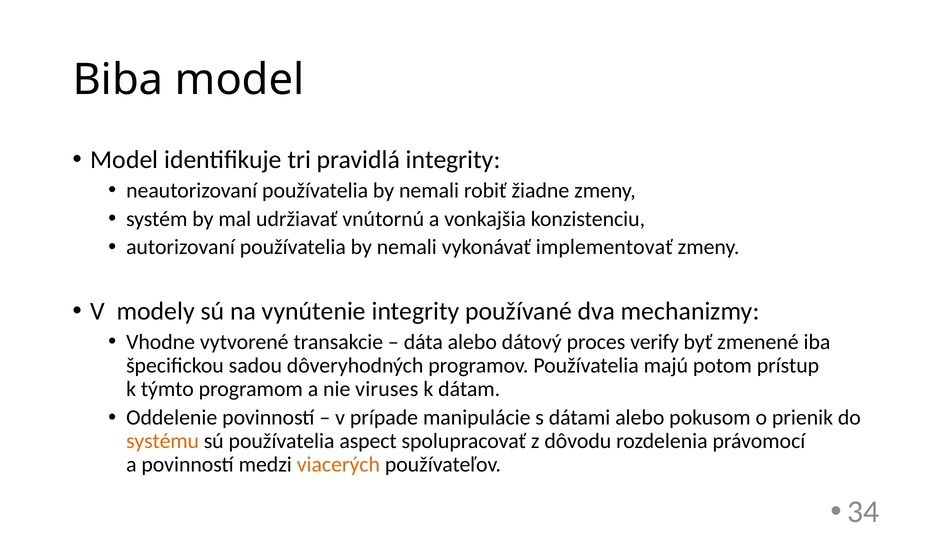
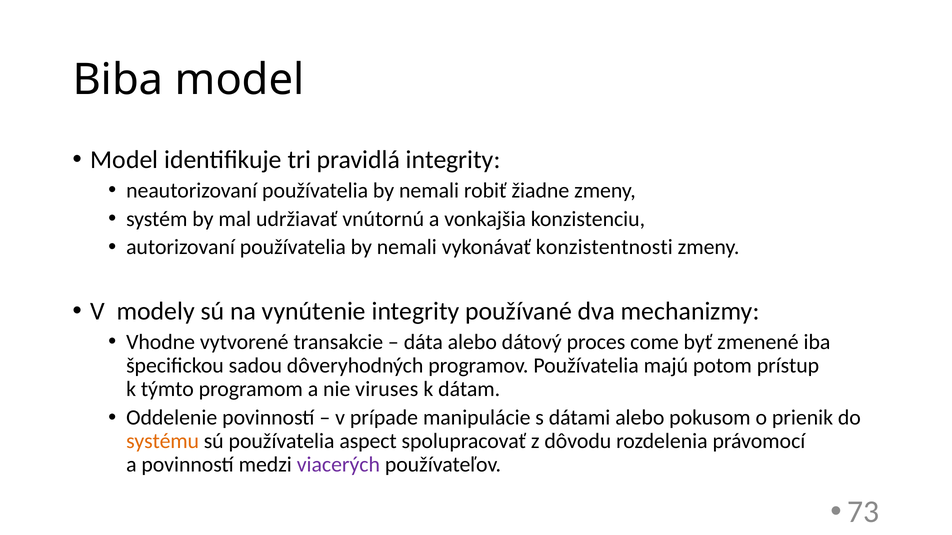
implementovať: implementovať -> konzistentnosti
verify: verify -> come
viacerých colour: orange -> purple
34: 34 -> 73
